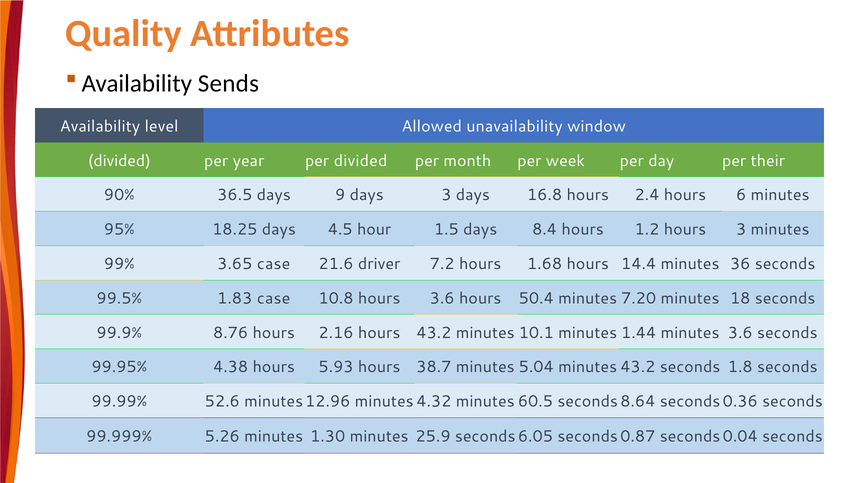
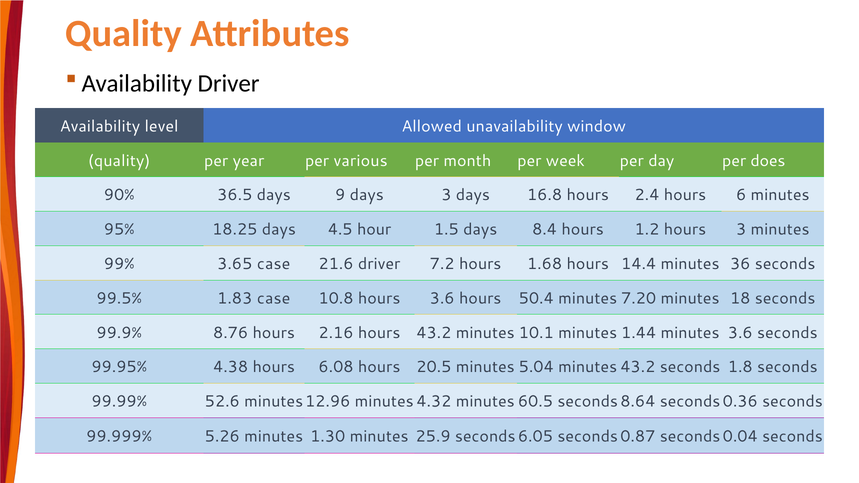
Availability Sends: Sends -> Driver
divided at (119, 161): divided -> quality
per divided: divided -> various
their: their -> does
5.93: 5.93 -> 6.08
38.7: 38.7 -> 20.5
